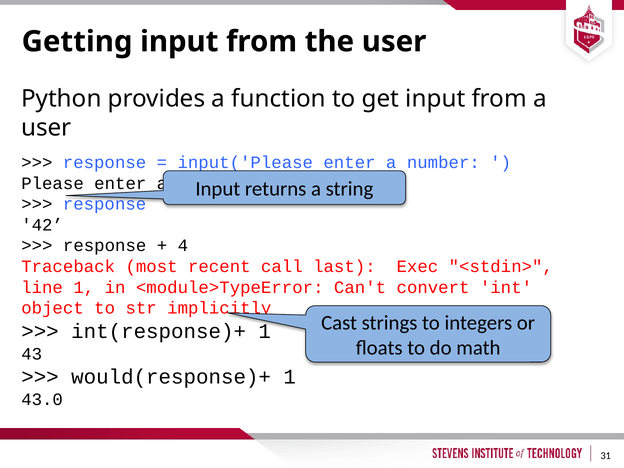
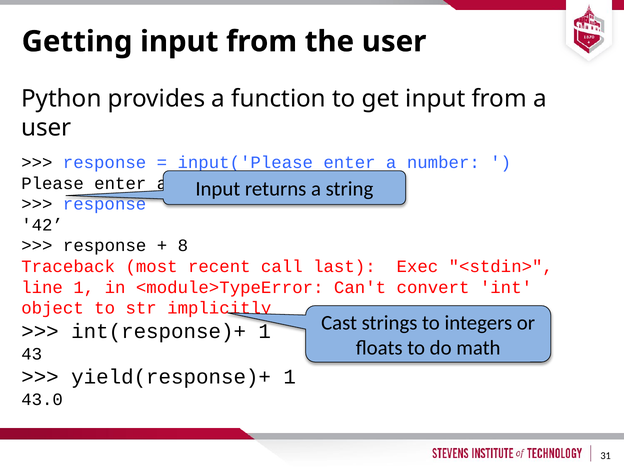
4: 4 -> 8
would(response)+: would(response)+ -> yield(response)+
